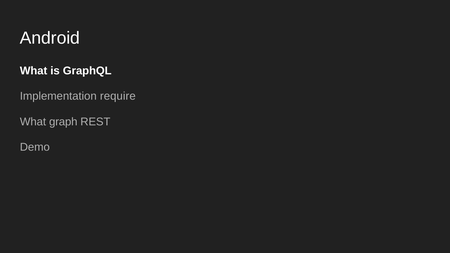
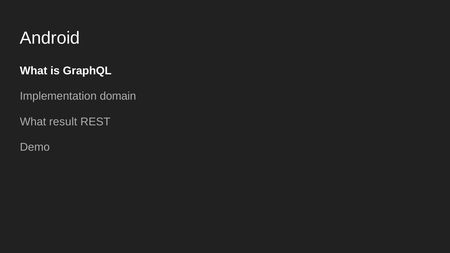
require: require -> domain
graph: graph -> result
